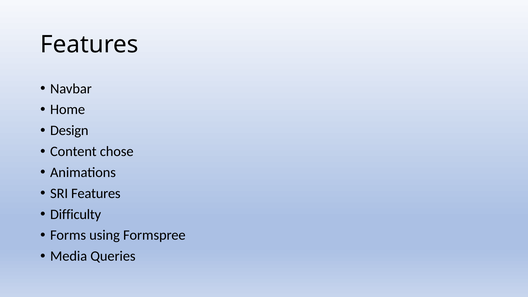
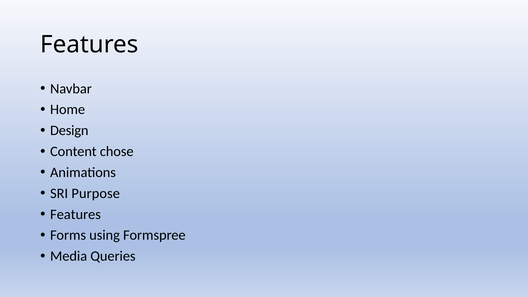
SRI Features: Features -> Purpose
Difficulty at (76, 214): Difficulty -> Features
